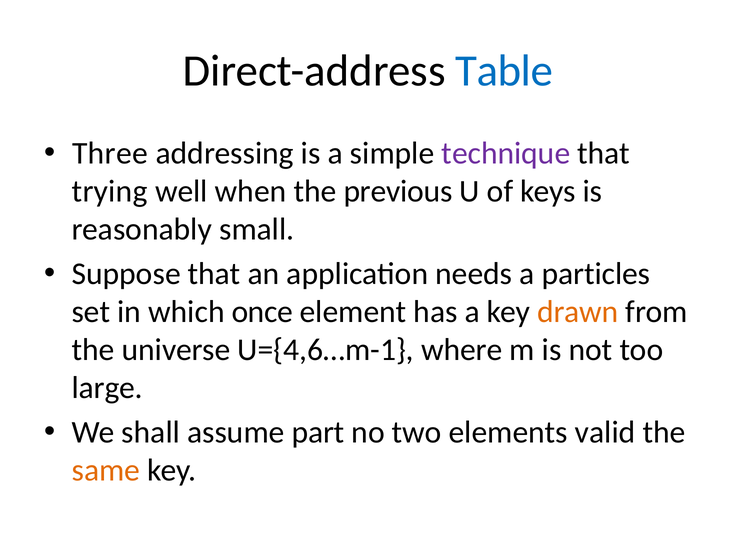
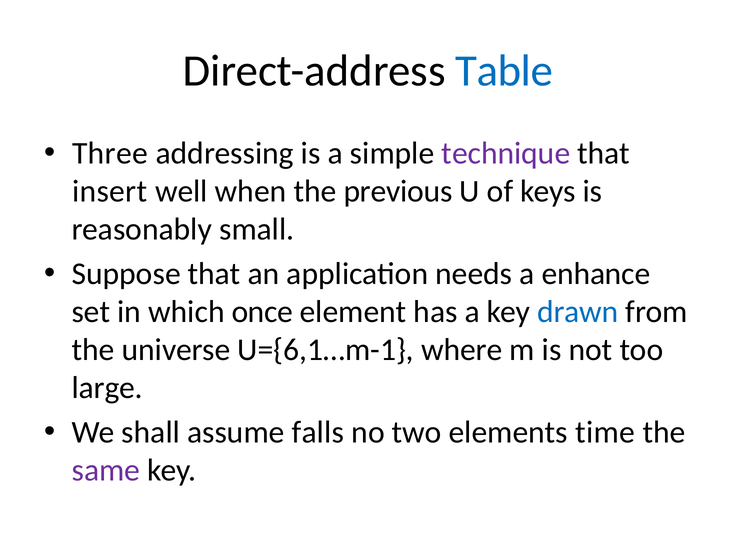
trying: trying -> insert
particles: particles -> enhance
drawn colour: orange -> blue
U={4,6…m-1: U={4,6…m-1 -> U={6,1…m-1
part: part -> falls
valid: valid -> time
same colour: orange -> purple
